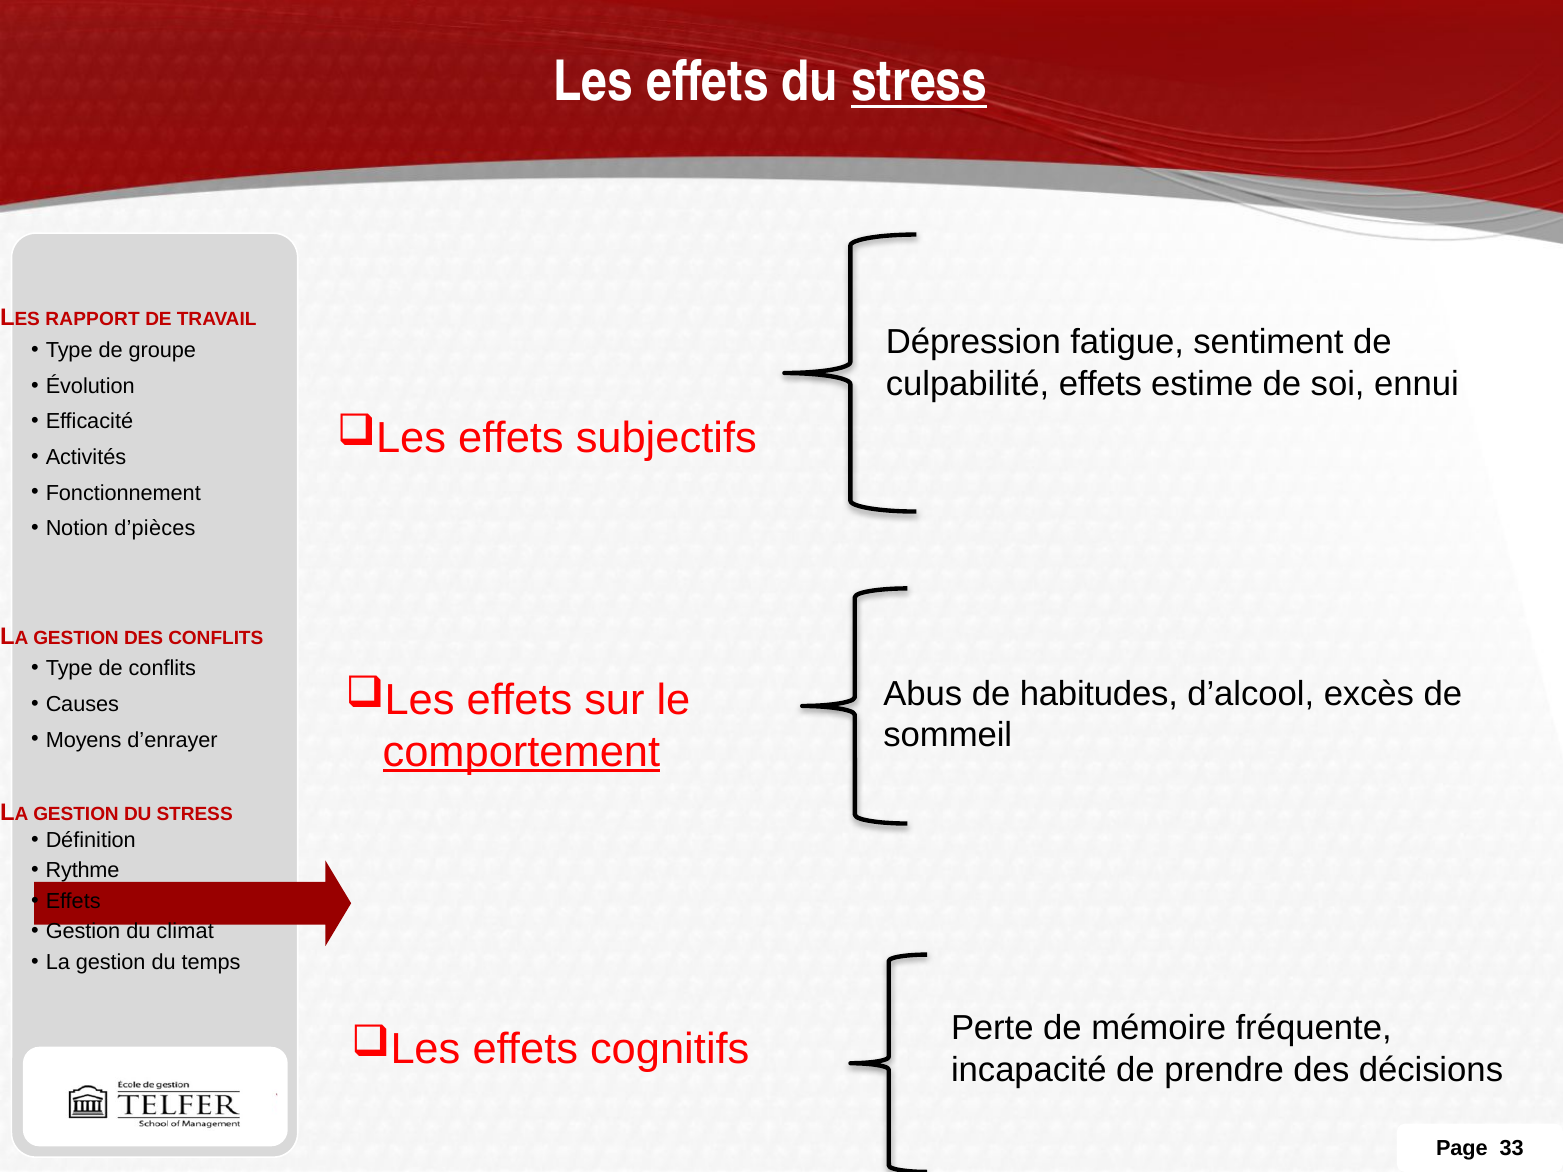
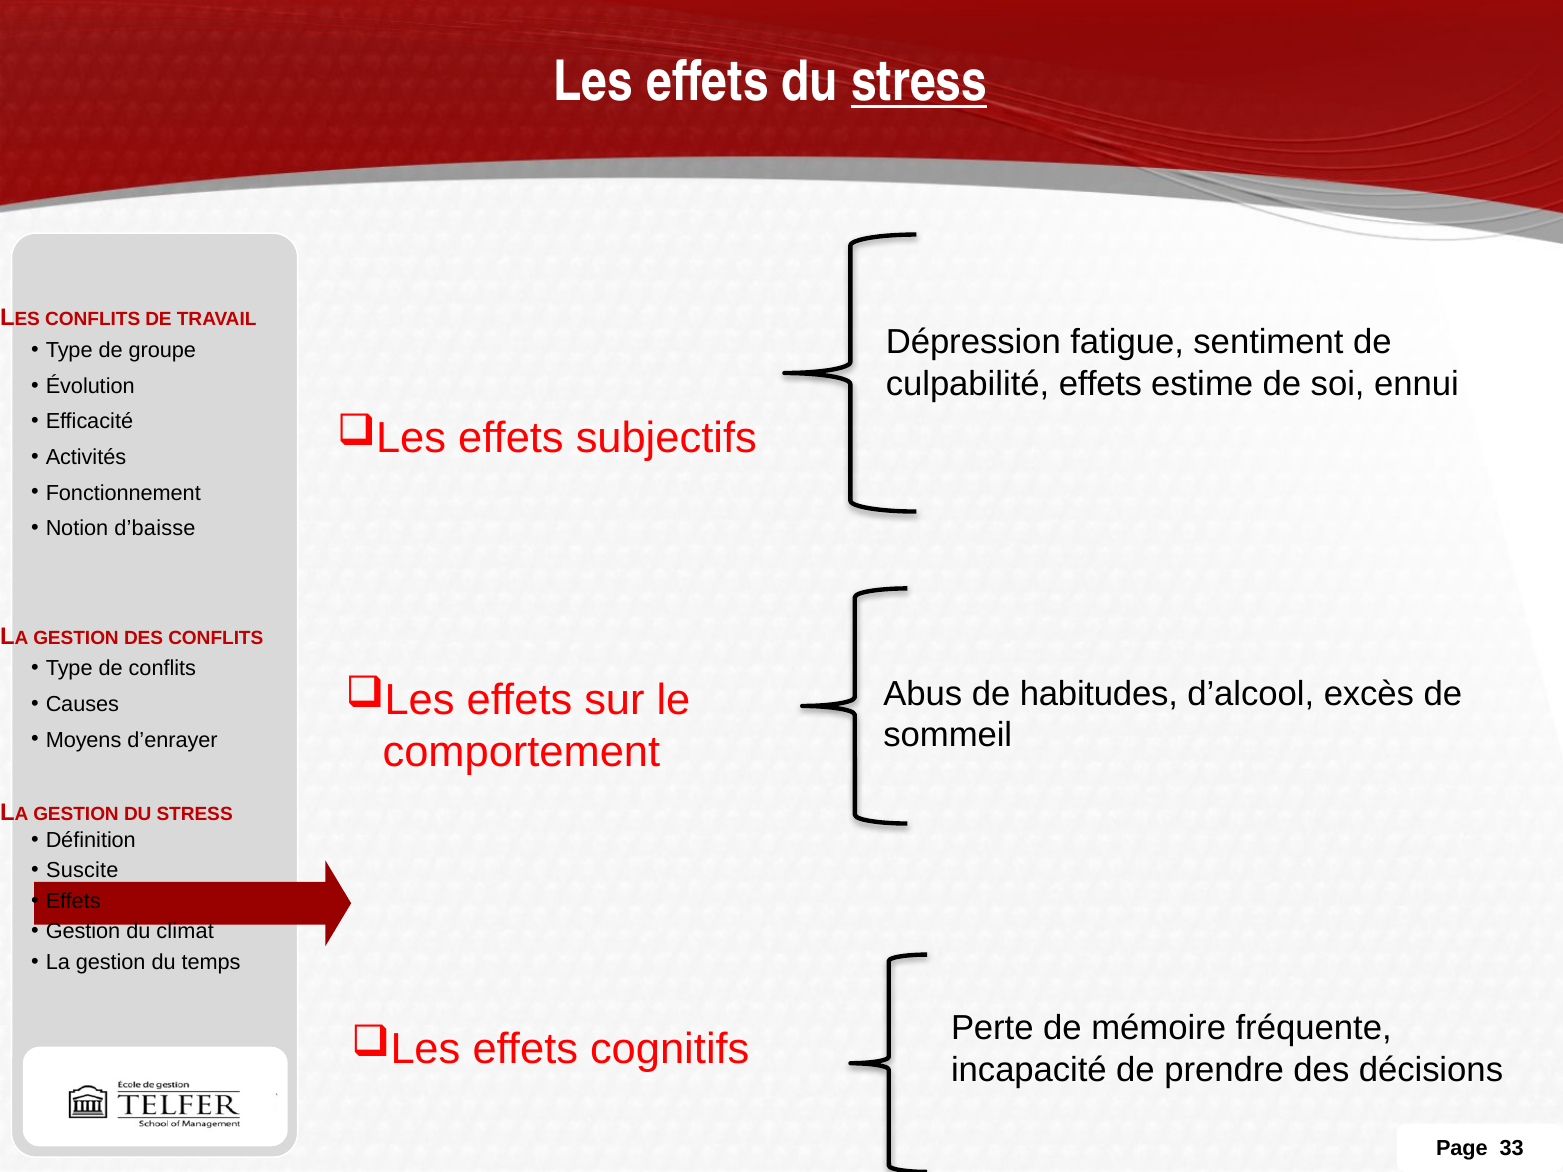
LES RAPPORT: RAPPORT -> CONFLITS
d’pièces: d’pièces -> d’baisse
comportement underline: present -> none
Rythme: Rythme -> Suscite
